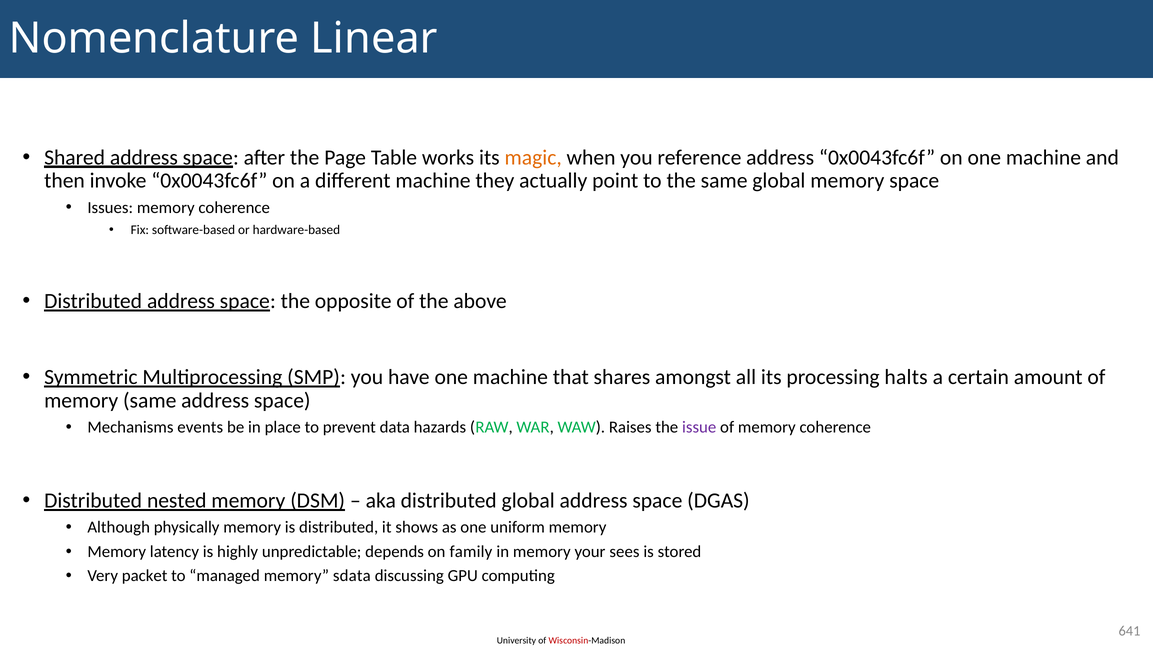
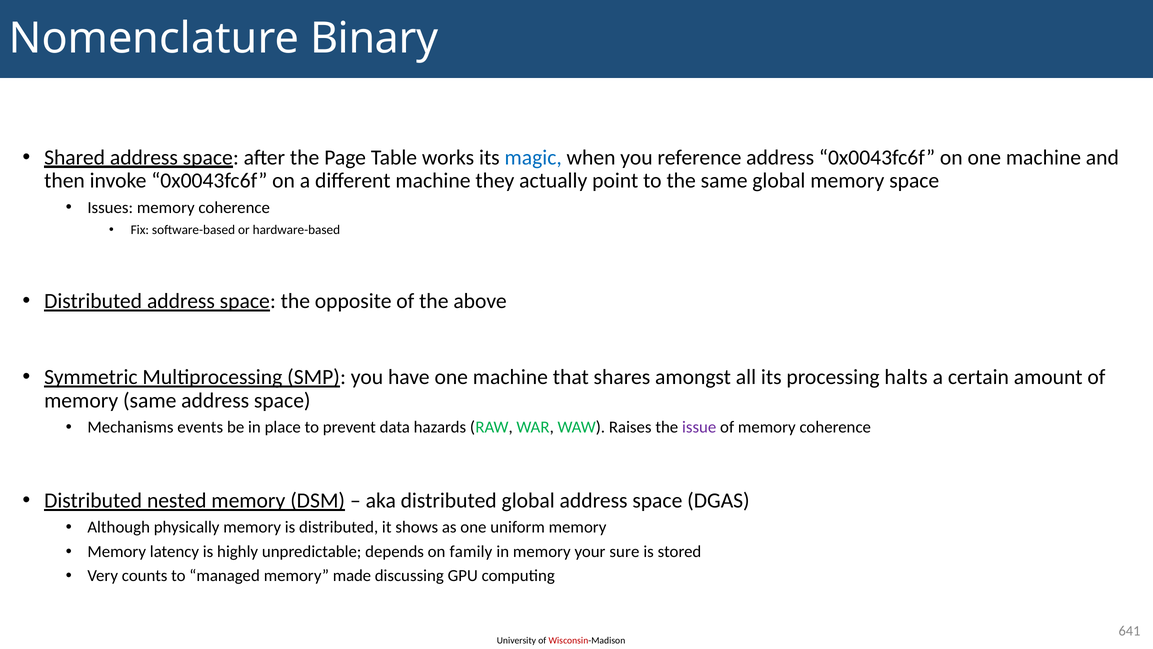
Linear: Linear -> Binary
magic colour: orange -> blue
sees: sees -> sure
packet: packet -> counts
sdata: sdata -> made
